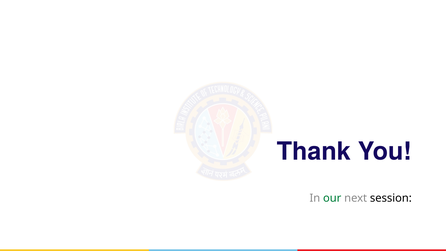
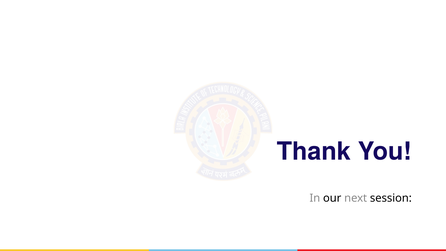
our colour: green -> black
